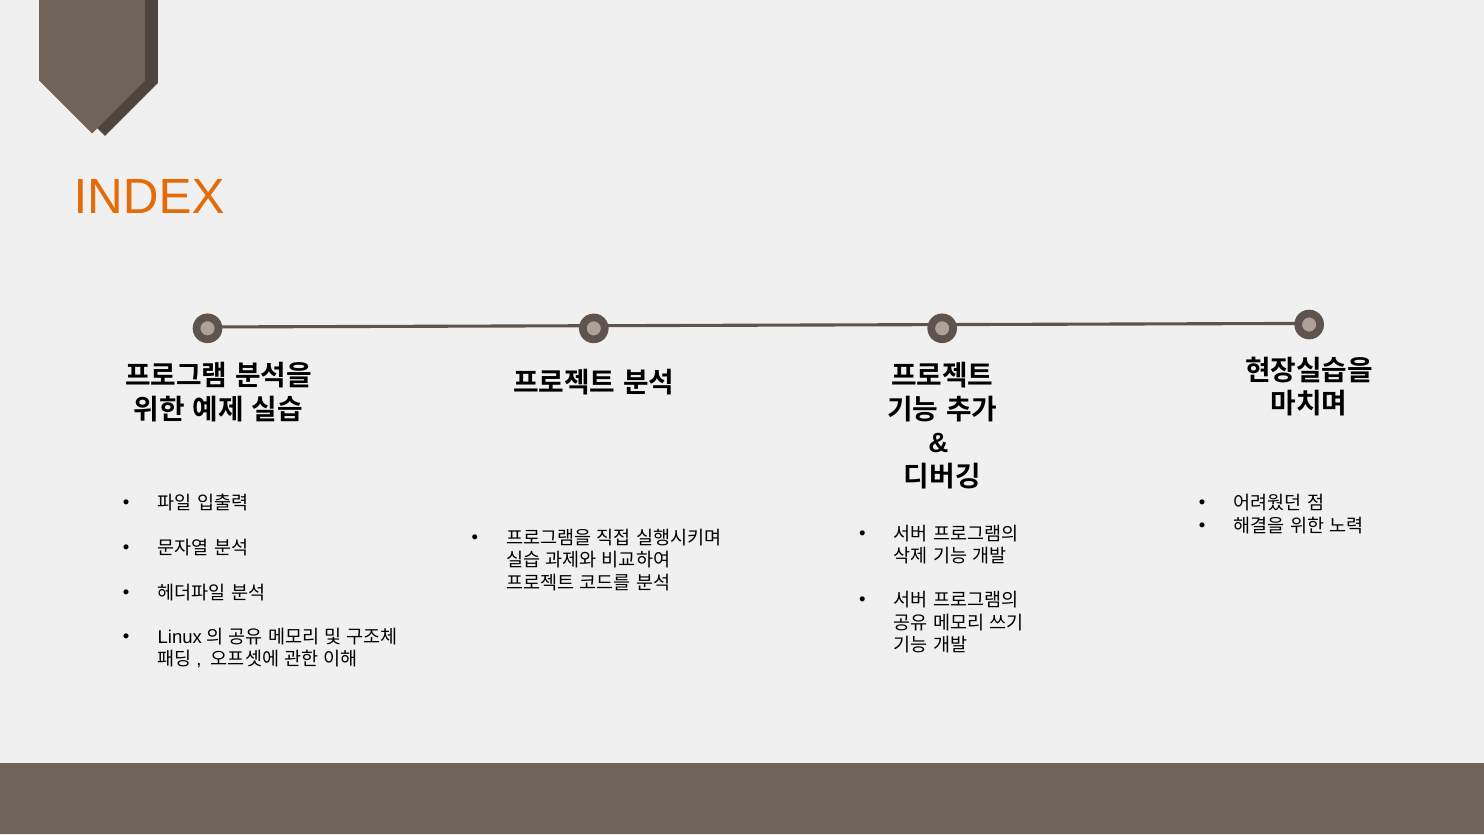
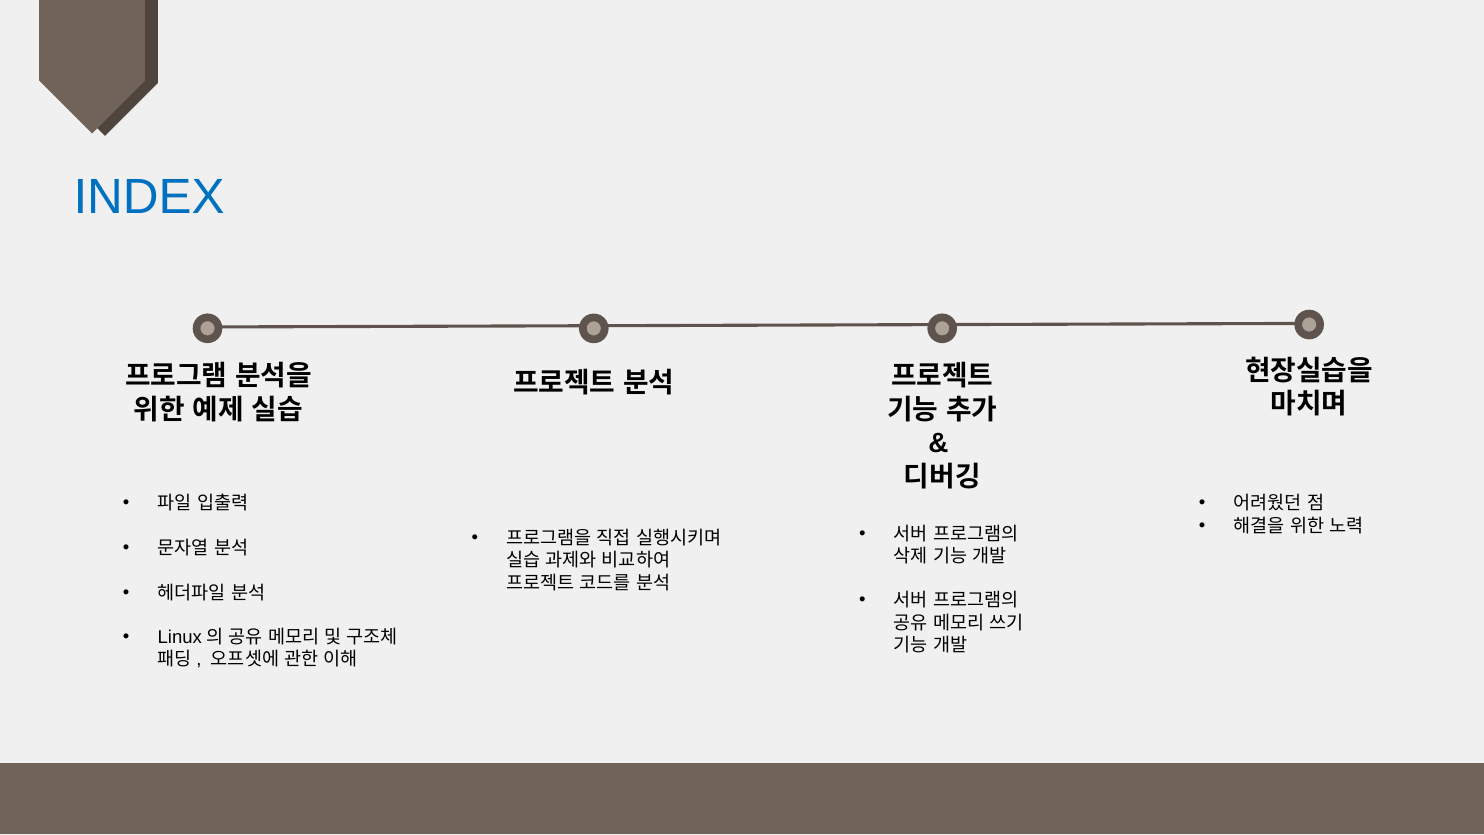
INDEX colour: orange -> blue
